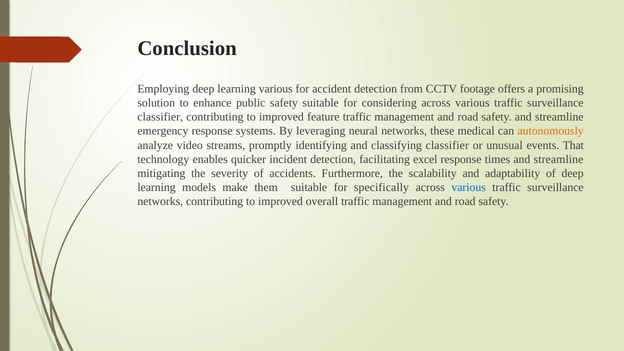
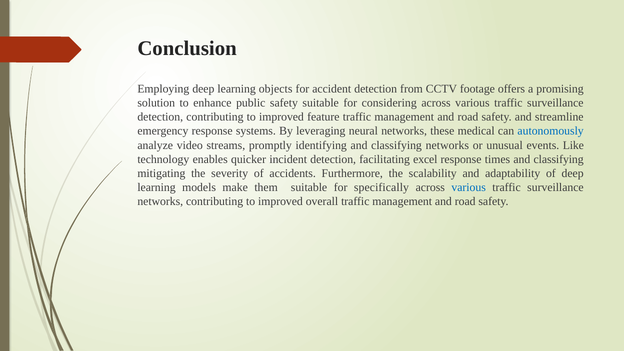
learning various: various -> objects
classifier at (160, 117): classifier -> detection
autonomously colour: orange -> blue
classifying classifier: classifier -> networks
That: That -> Like
times and streamline: streamline -> classifying
